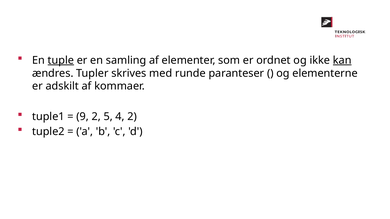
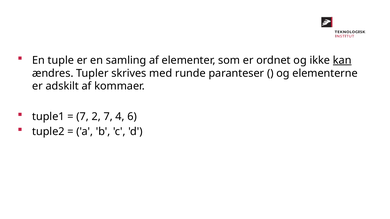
tuple underline: present -> none
9 at (83, 117): 9 -> 7
2 5: 5 -> 7
4 2: 2 -> 6
